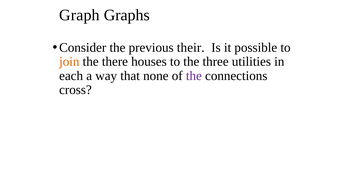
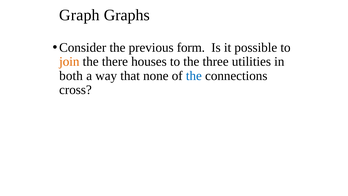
their: their -> form
each: each -> both
the at (194, 76) colour: purple -> blue
